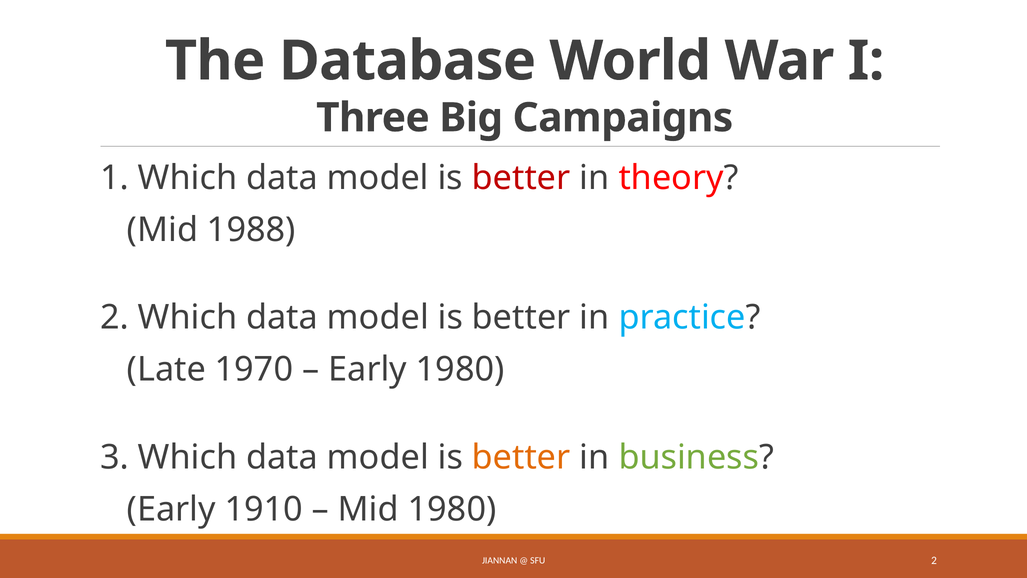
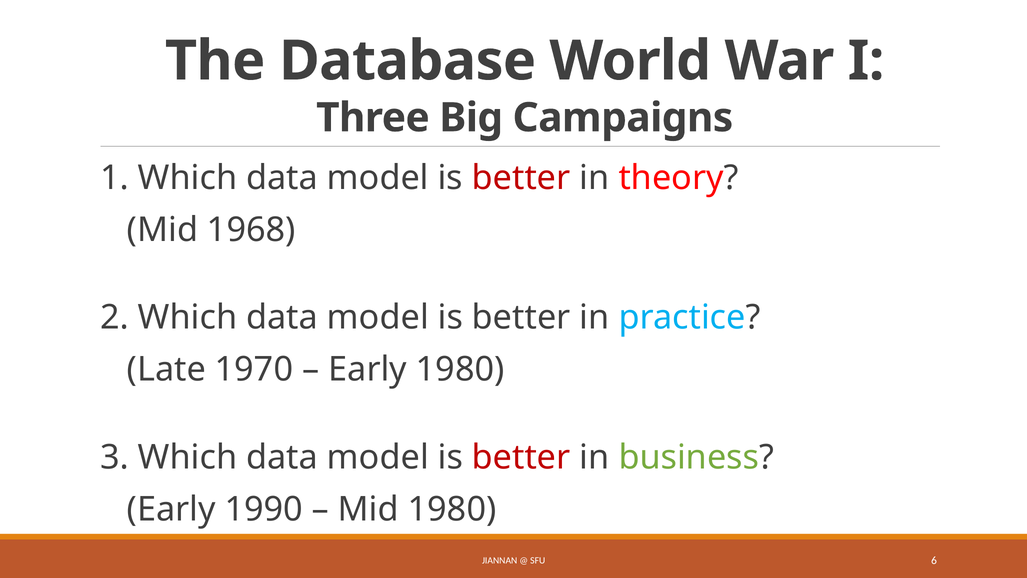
1988: 1988 -> 1968
better at (521, 457) colour: orange -> red
1910: 1910 -> 1990
SFU 2: 2 -> 6
